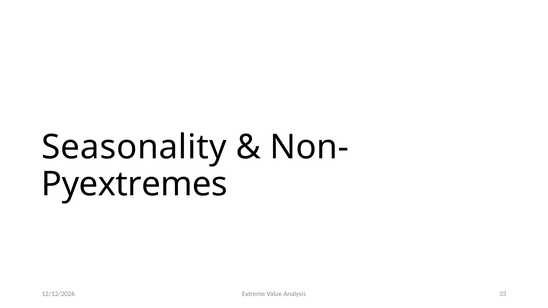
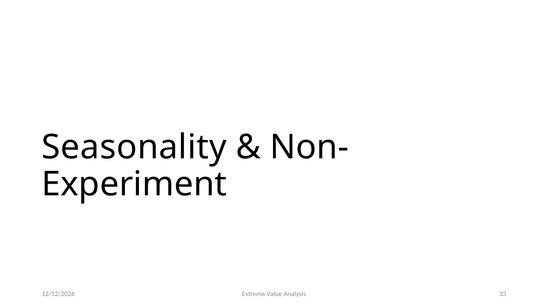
Pyextremes: Pyextremes -> Experiment
